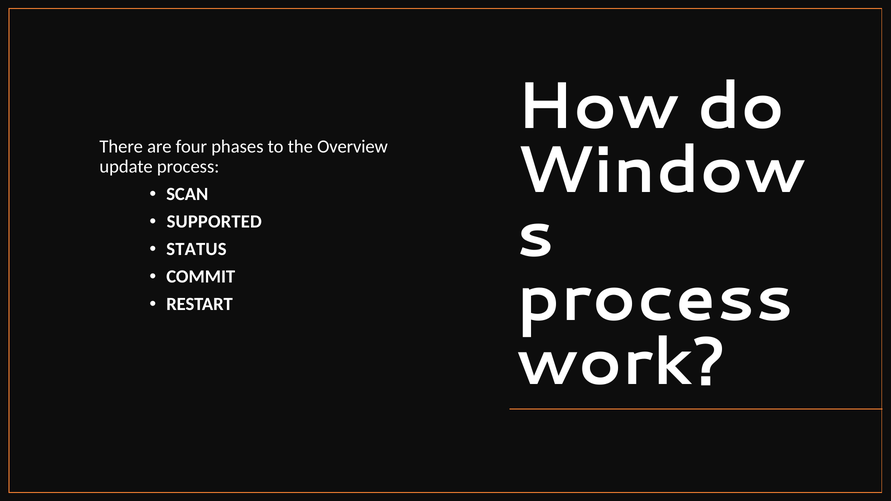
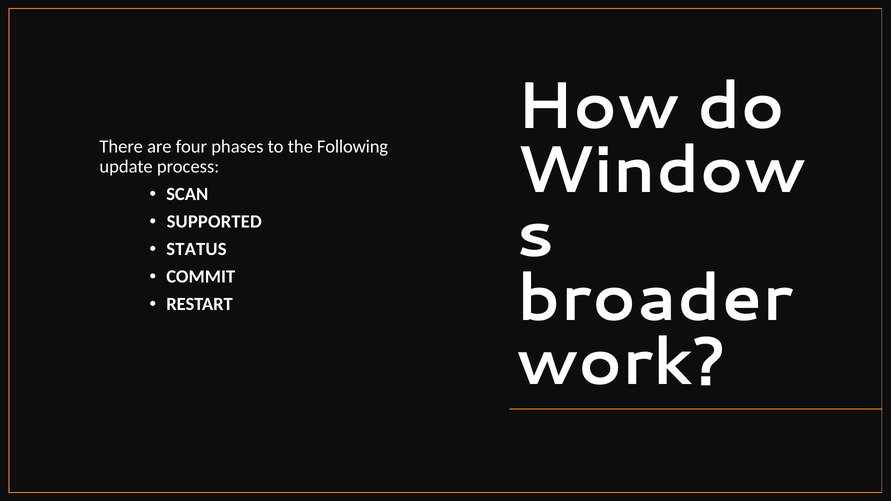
Overview: Overview -> Following
process at (655, 299): process -> broader
